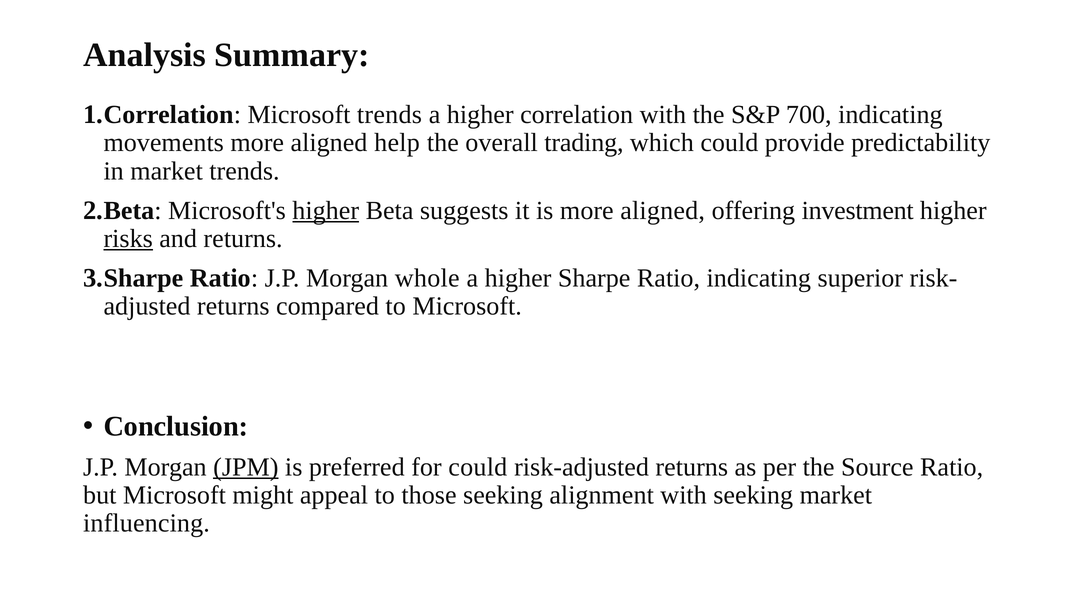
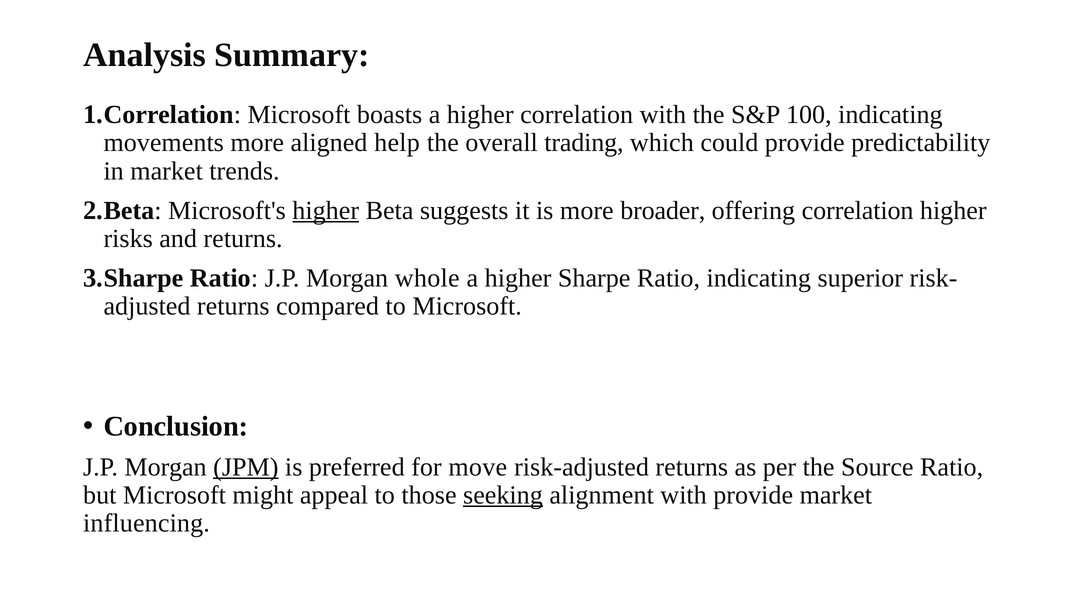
Microsoft trends: trends -> boasts
700: 700 -> 100
is more aligned: aligned -> broader
offering investment: investment -> correlation
risks underline: present -> none
for could: could -> move
seeking at (503, 495) underline: none -> present
with seeking: seeking -> provide
